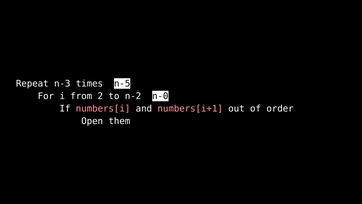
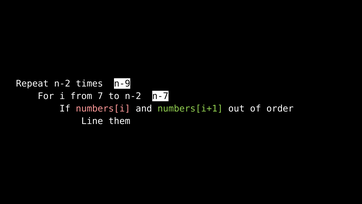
Repeat n-3: n-3 -> n-2
n-5: n-5 -> n-9
2: 2 -> 7
n-0: n-0 -> n-7
numbers[i+1 colour: pink -> light green
Open: Open -> Line
